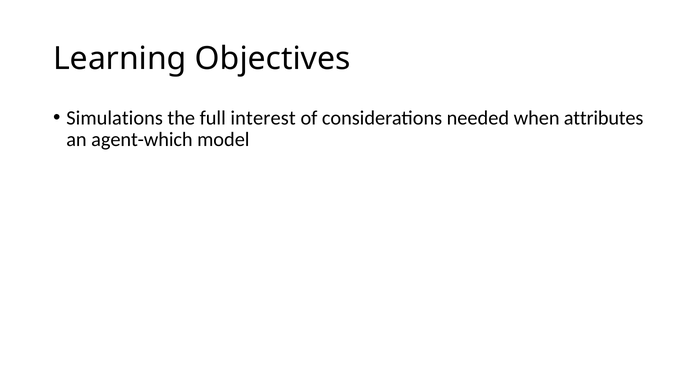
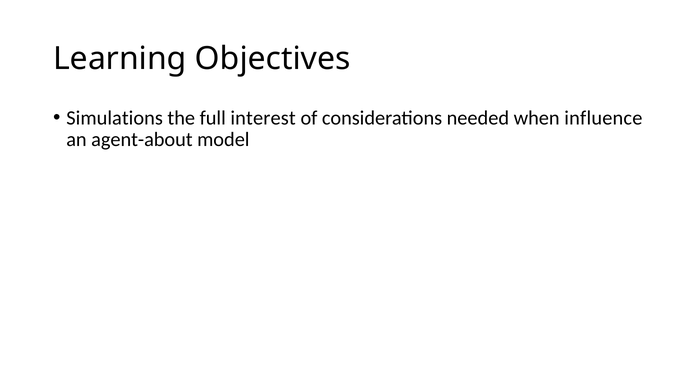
attributes: attributes -> influence
agent-which: agent-which -> agent-about
